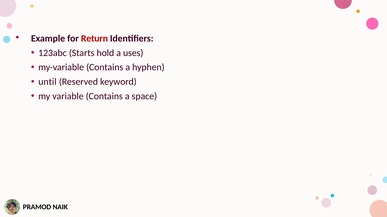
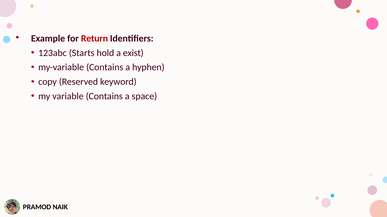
uses: uses -> exist
until: until -> copy
